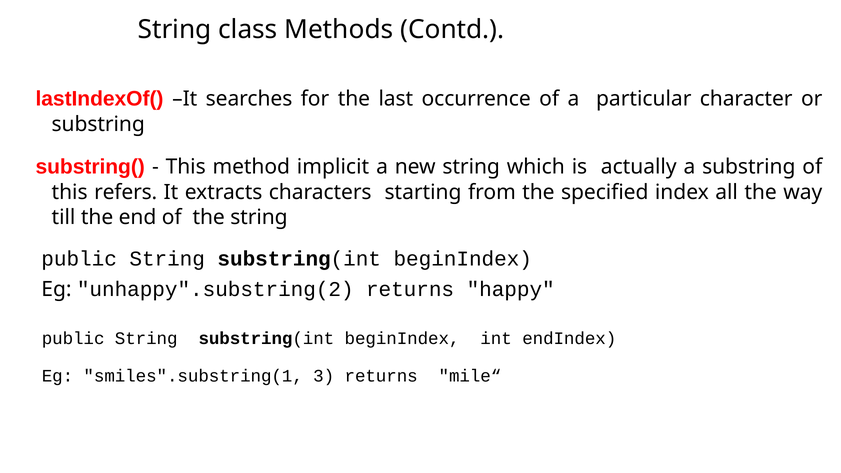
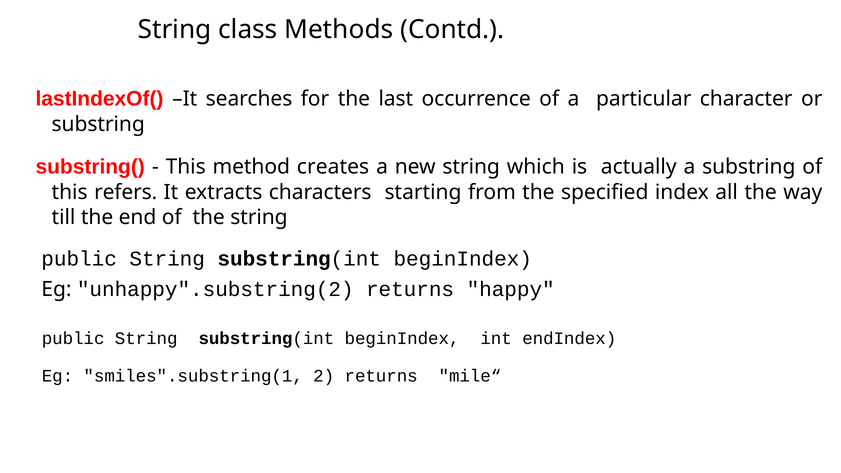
implicit: implicit -> creates
3: 3 -> 2
